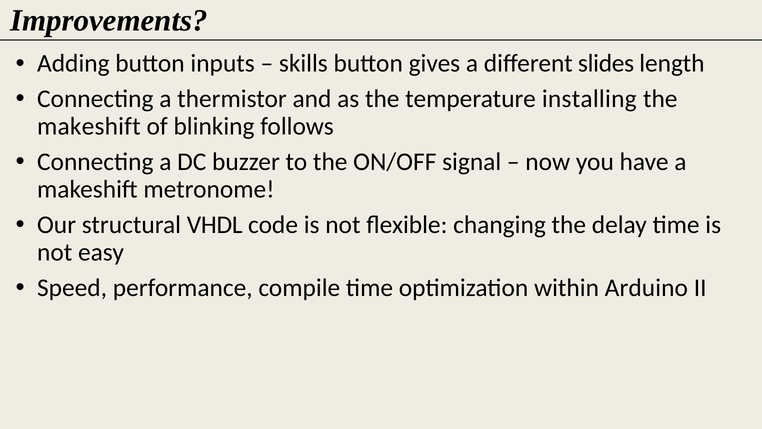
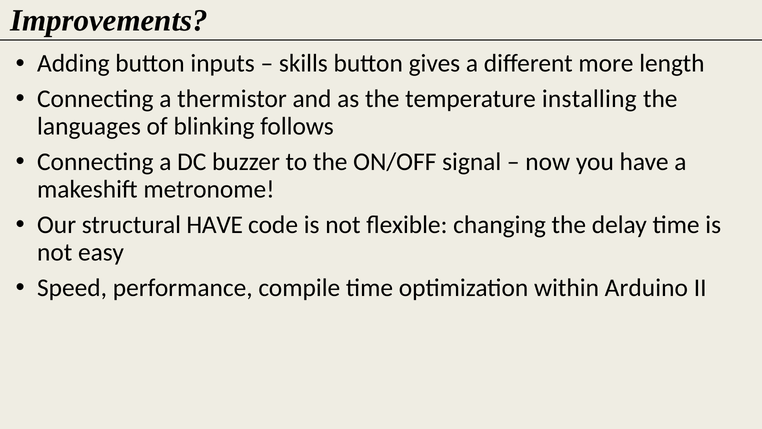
slides: slides -> more
makeshift at (89, 126): makeshift -> languages
structural VHDL: VHDL -> HAVE
